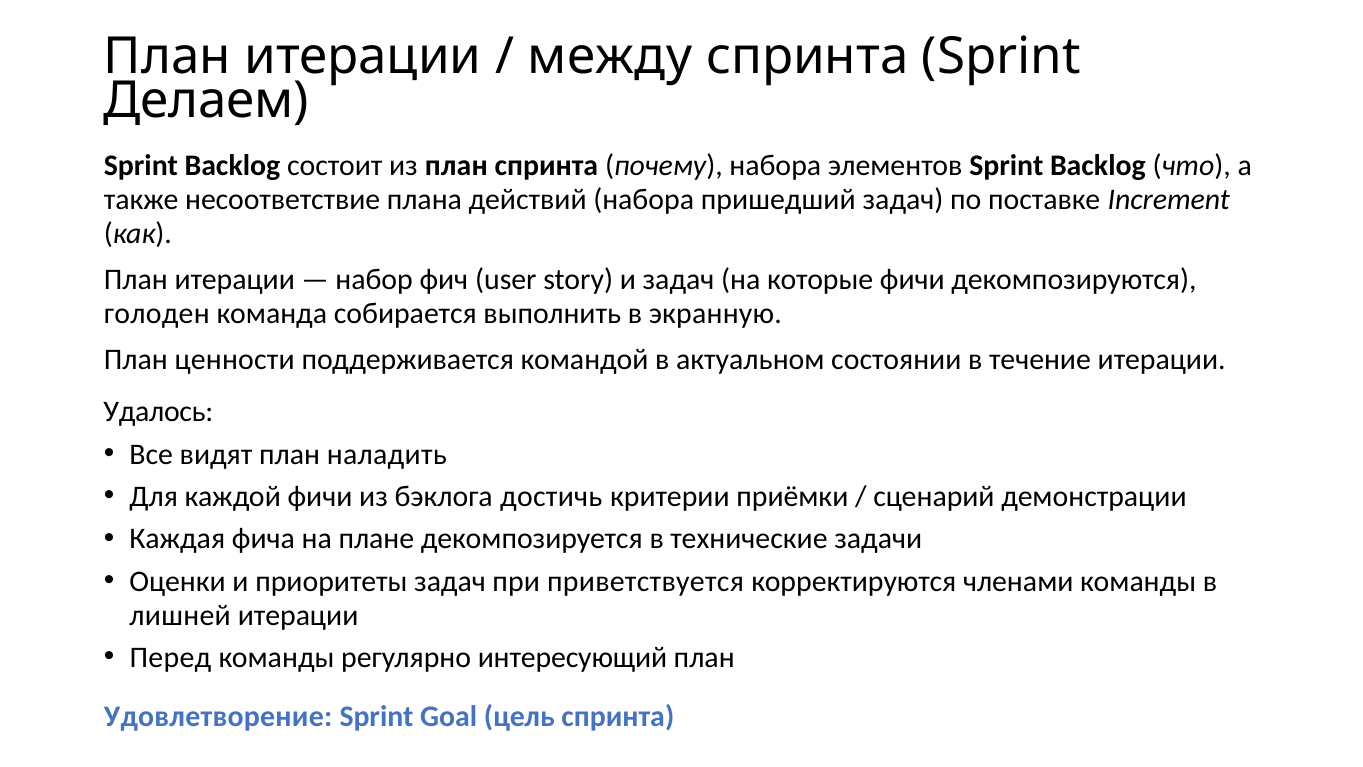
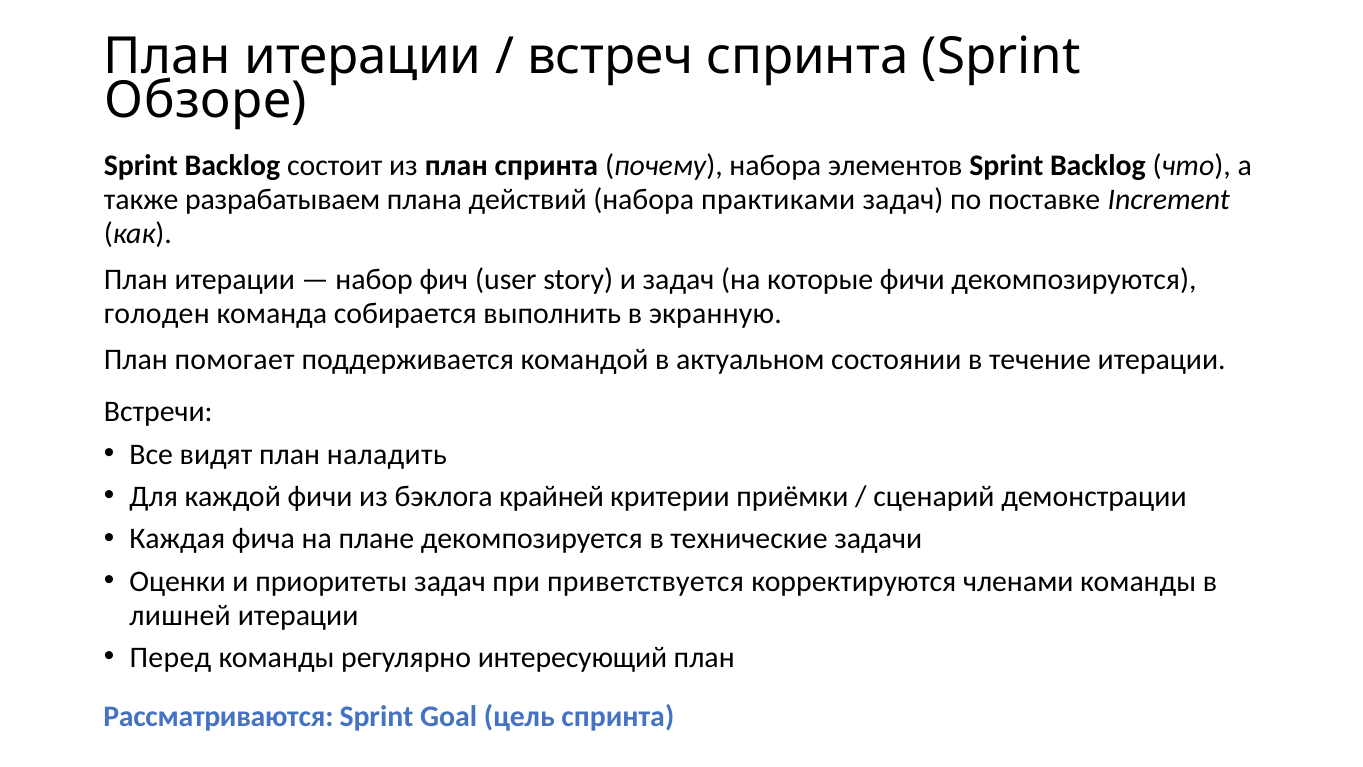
между: между -> встреч
Делаем: Делаем -> Обзоре
несоответствие: несоответствие -> разрабатываем
пришедший: пришедший -> практиками
ценности: ценности -> помогает
Удалось: Удалось -> Встречи
достичь: достичь -> крайней
Удовлетворение: Удовлетворение -> Рассматриваются
